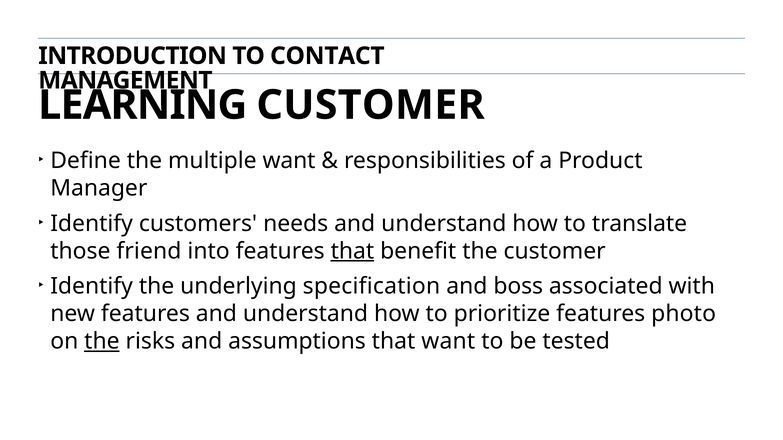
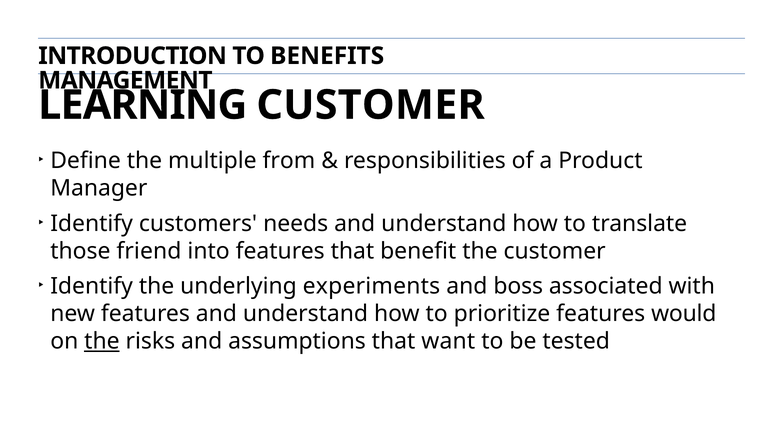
CONTACT: CONTACT -> BENEFITS
multiple want: want -> from
that at (352, 251) underline: present -> none
specification: specification -> experiments
photo: photo -> would
